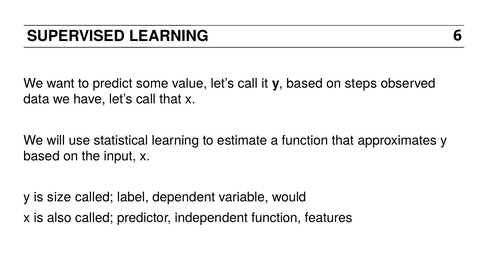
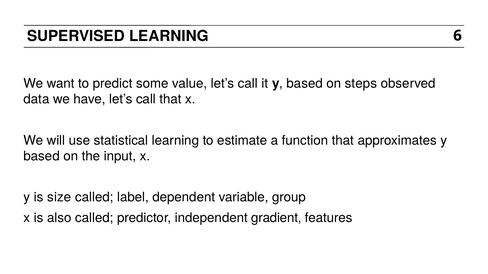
would: would -> group
independent function: function -> gradient
